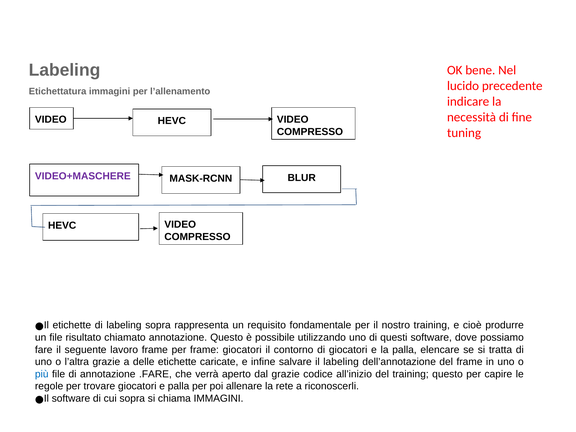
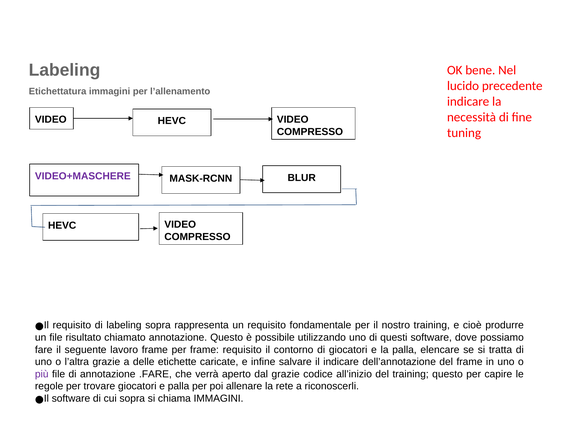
etichette at (72, 325): etichette -> requisito
frame giocatori: giocatori -> requisito
il labeling: labeling -> indicare
più colour: blue -> purple
